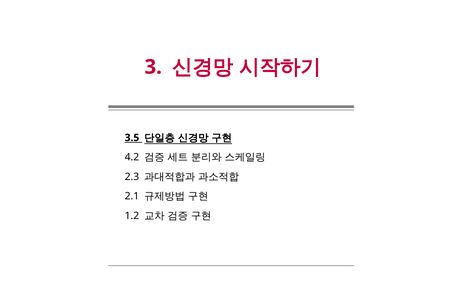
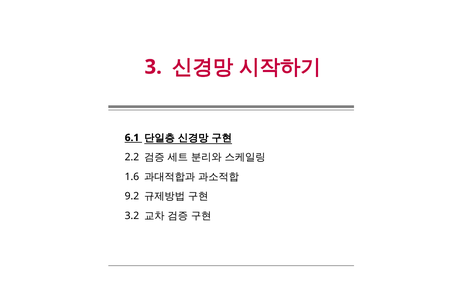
3.5: 3.5 -> 6.1
4.2: 4.2 -> 2.2
2.3: 2.3 -> 1.6
2.1: 2.1 -> 9.2
1.2: 1.2 -> 3.2
